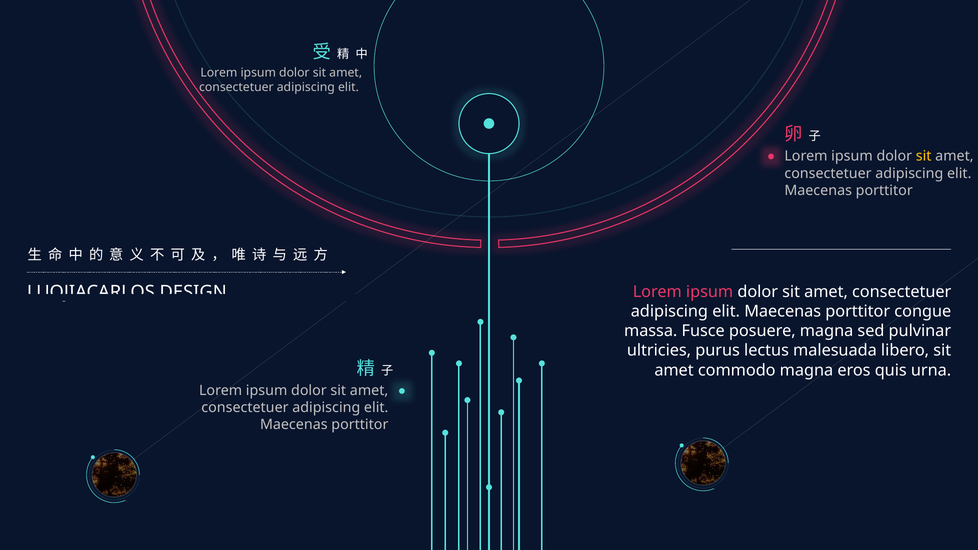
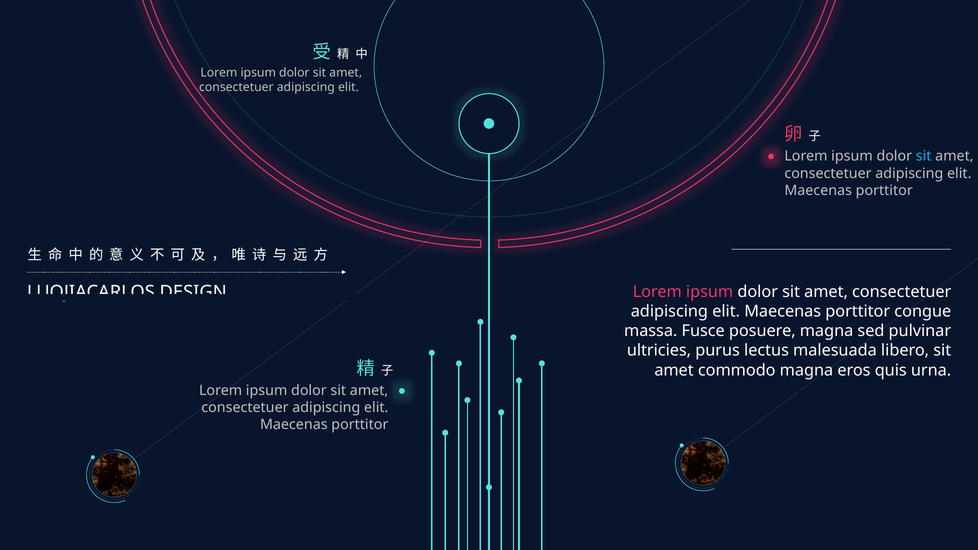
sit at (924, 156) colour: yellow -> light blue
